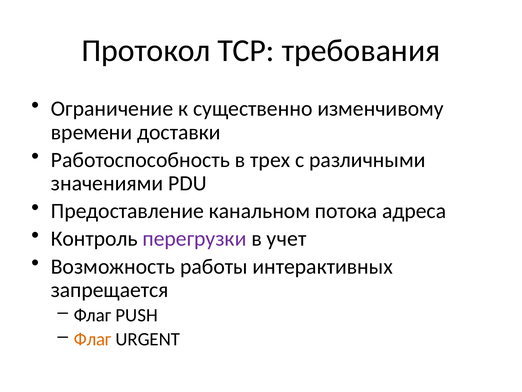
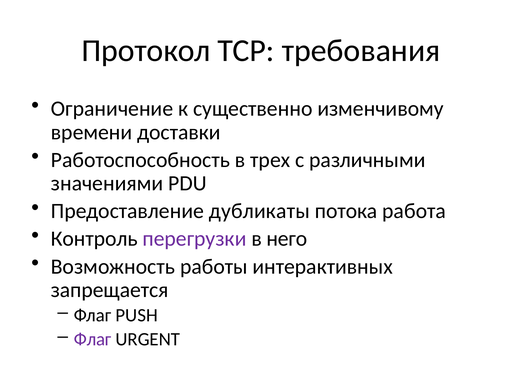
канальном: канальном -> дубликаты
адреса: адреса -> работа
учет: учет -> него
Флаг at (93, 339) colour: orange -> purple
